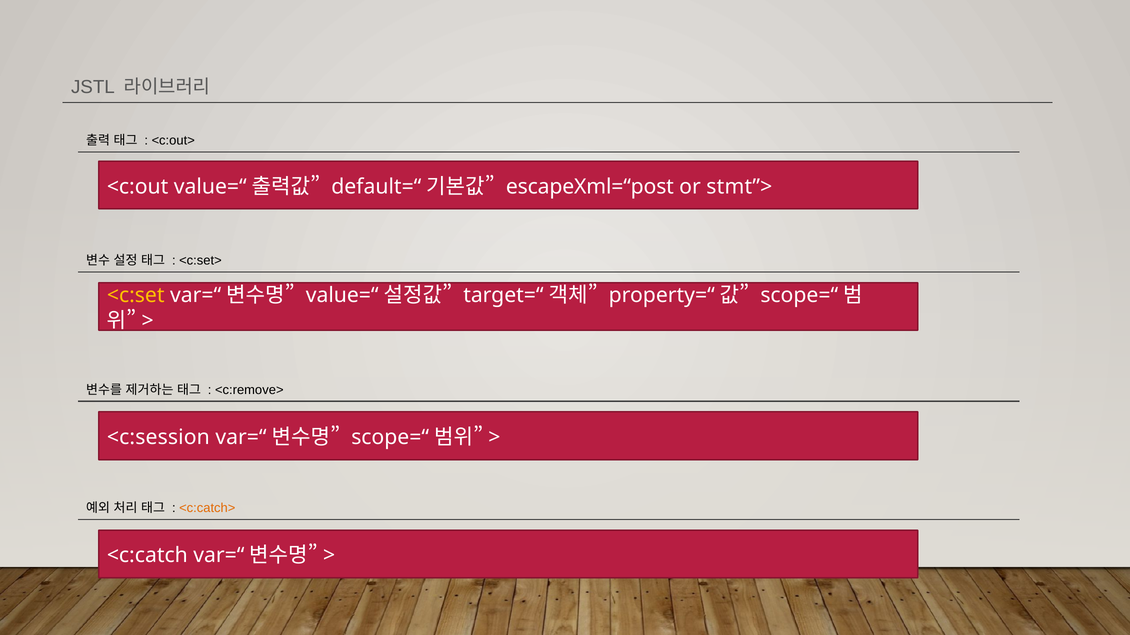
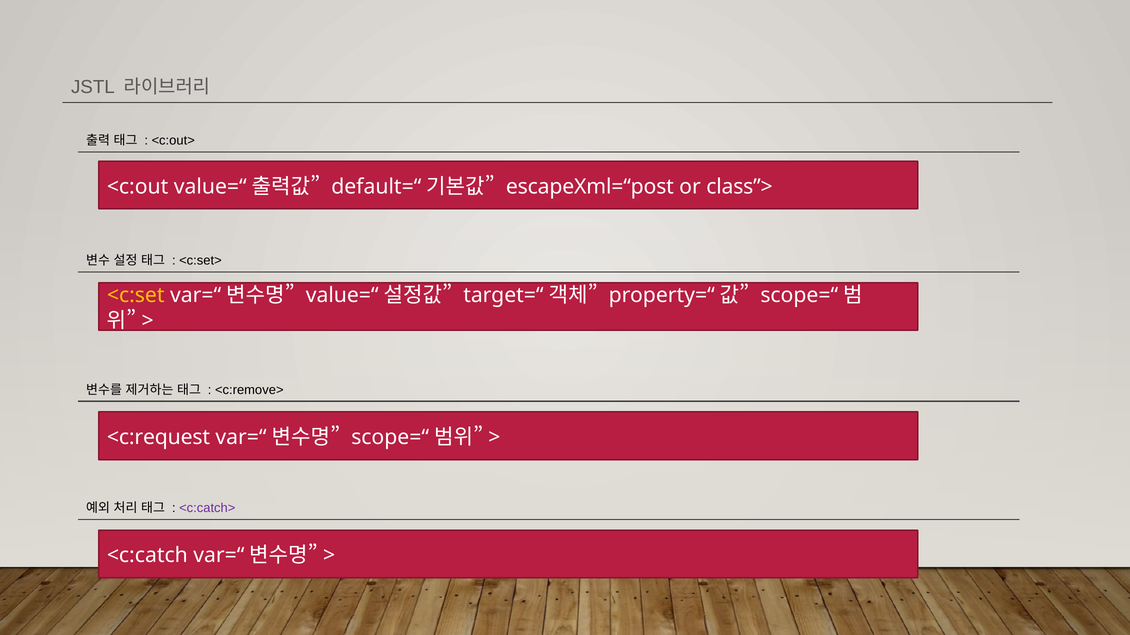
stmt”>: stmt”> -> class”>
<c:session: <c:session -> <c:request
<c:catch> colour: orange -> purple
